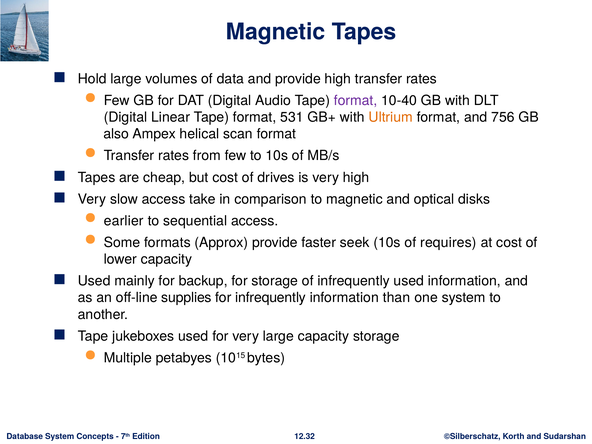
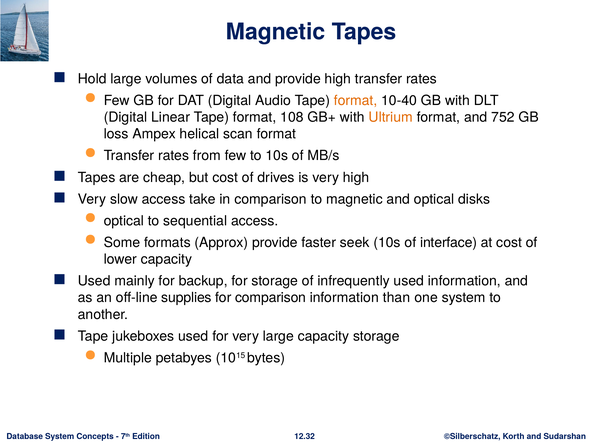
format at (356, 100) colour: purple -> orange
531: 531 -> 108
756: 756 -> 752
also: also -> loss
earlier at (124, 221): earlier -> optical
requires: requires -> interface
for infrequently: infrequently -> comparison
